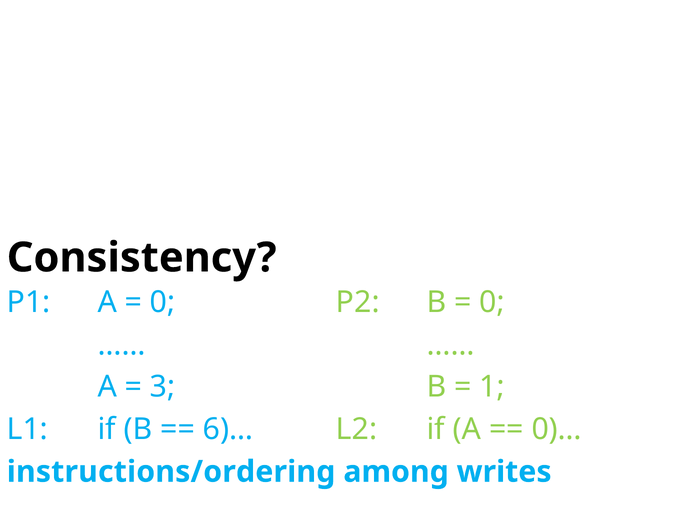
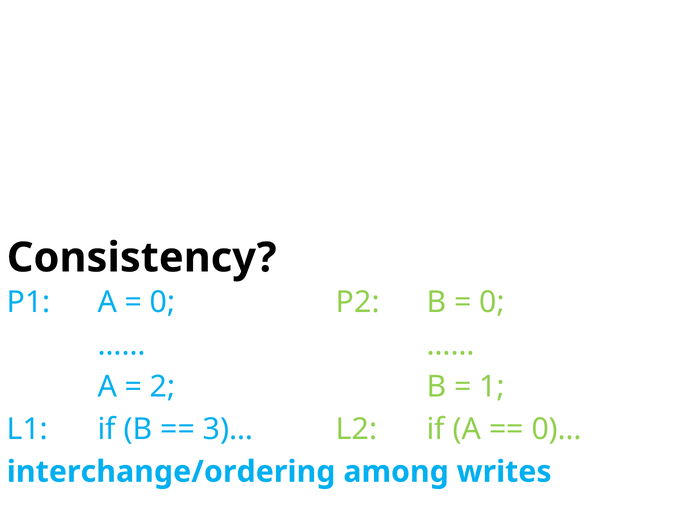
3: 3 -> 2
6)…: 6)… -> 3)…
instructions/ordering: instructions/ordering -> interchange/ordering
